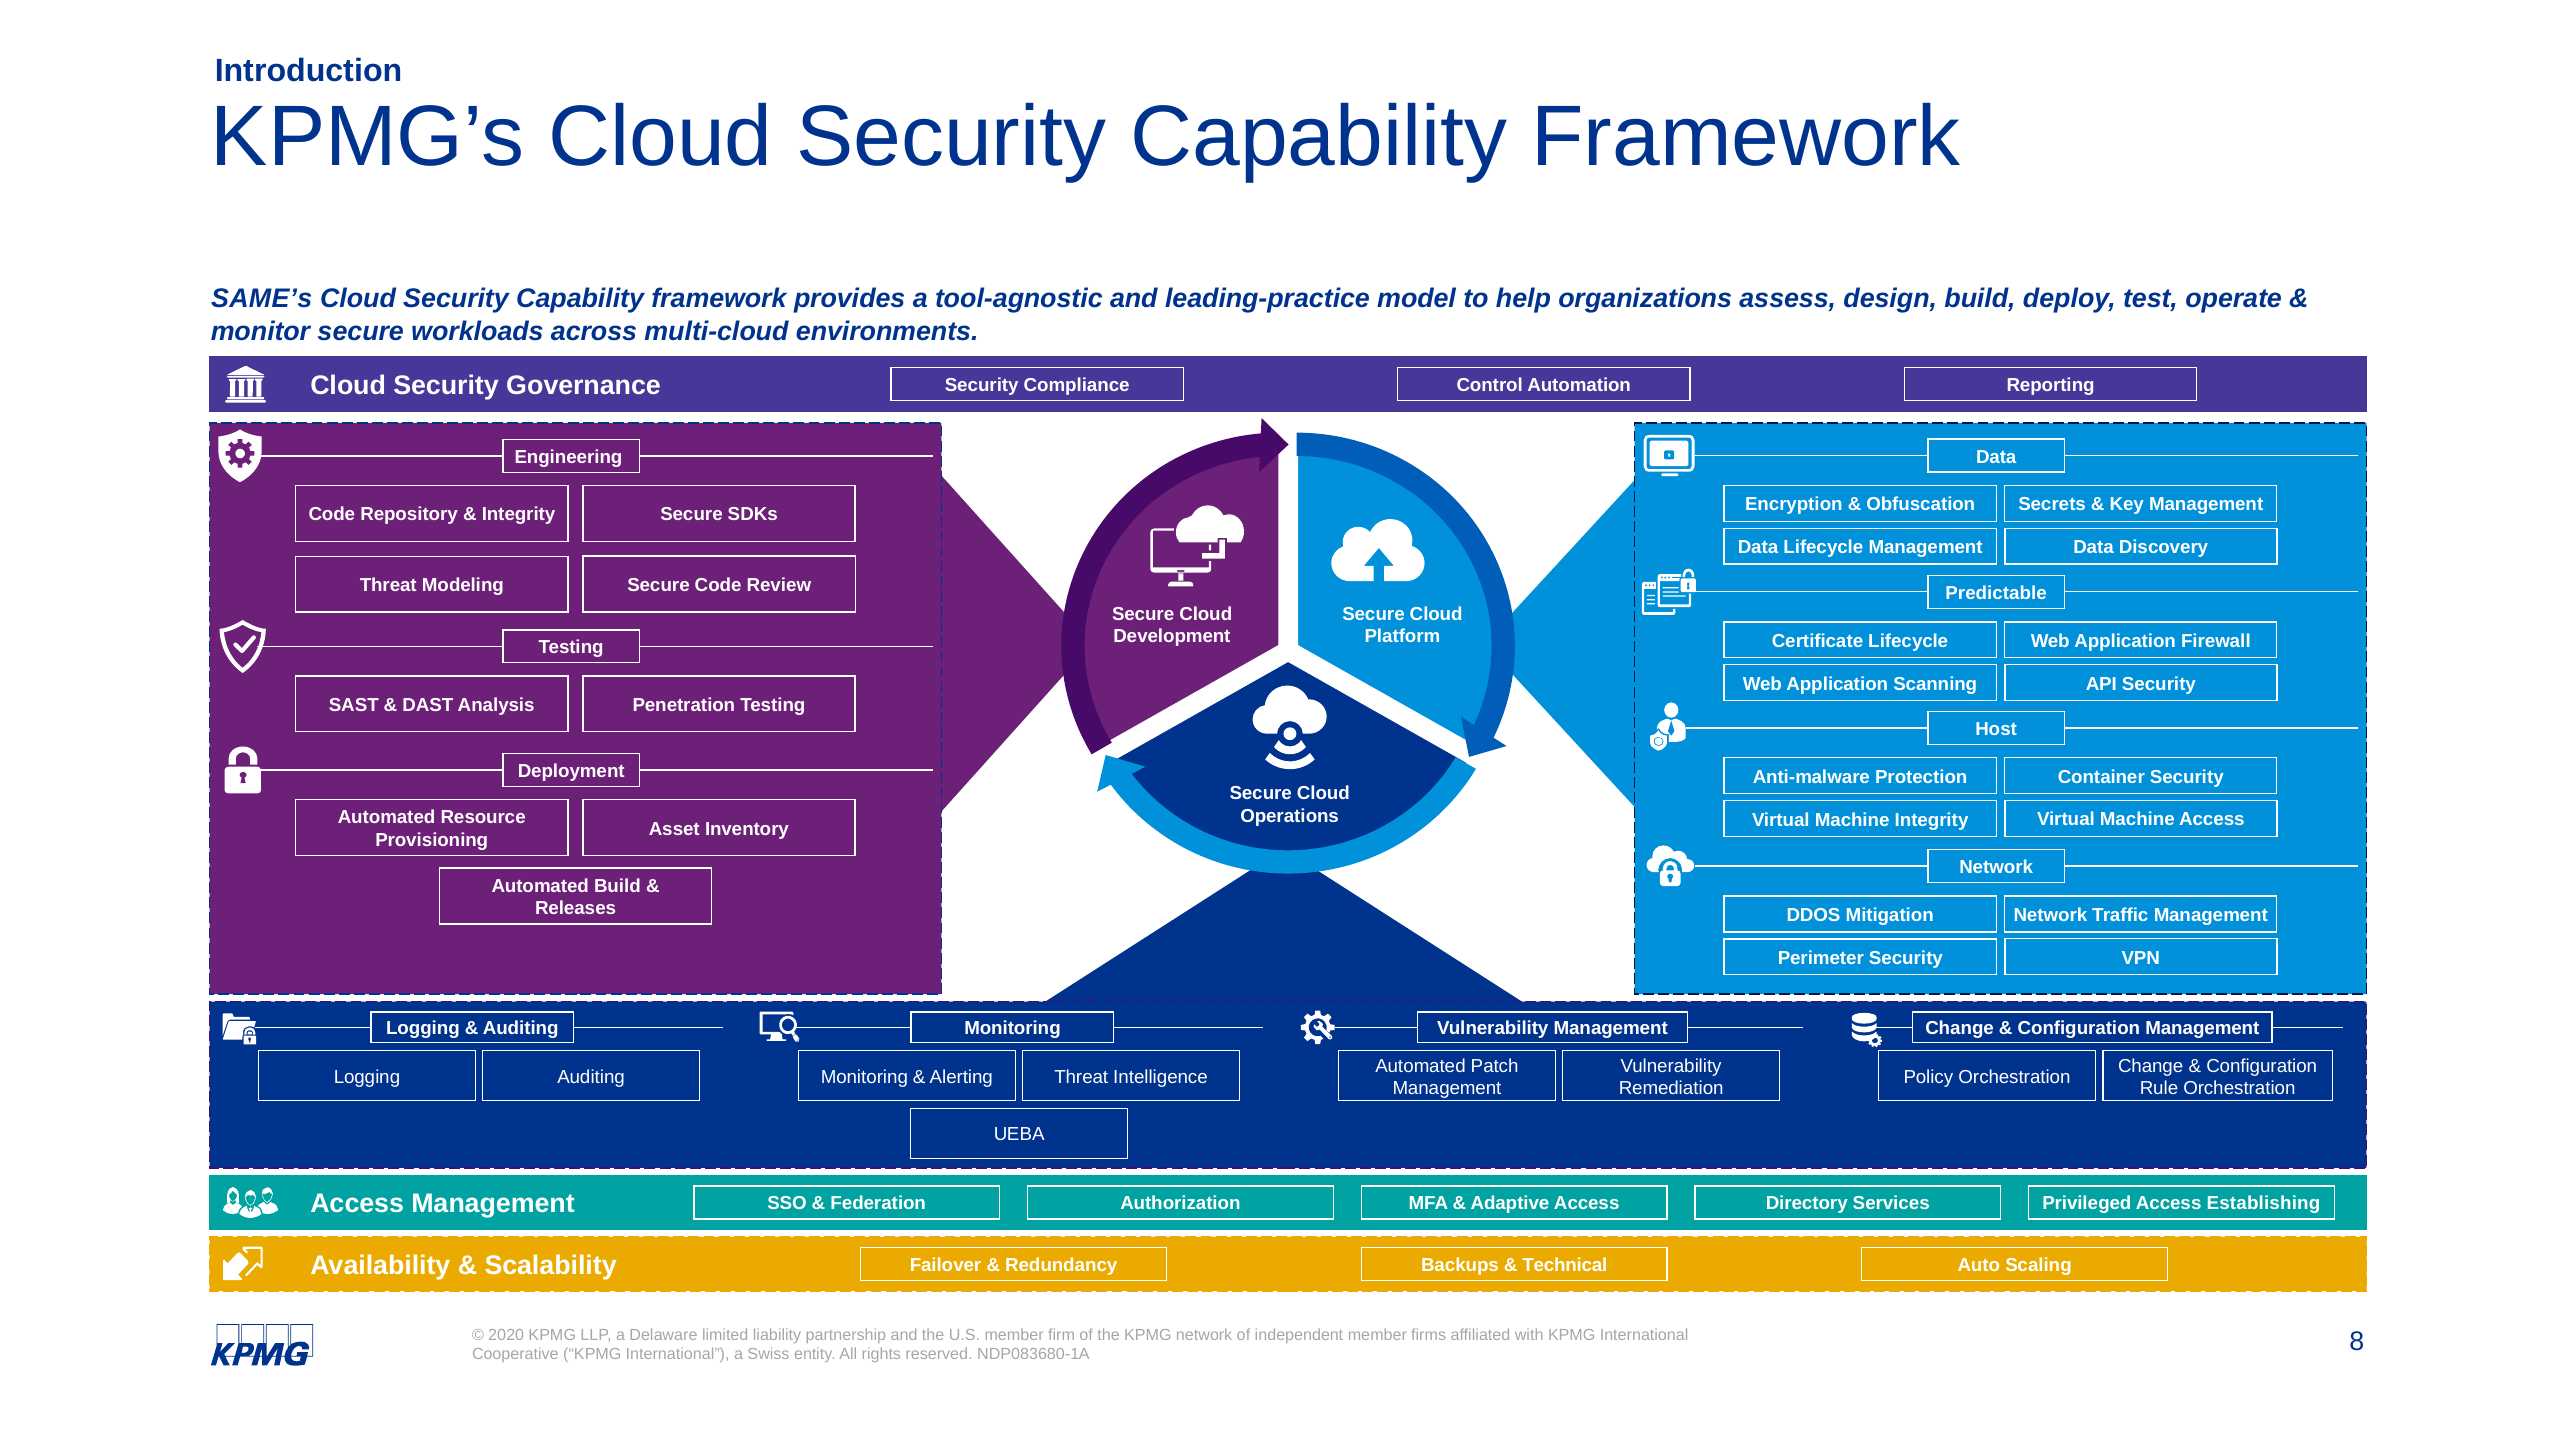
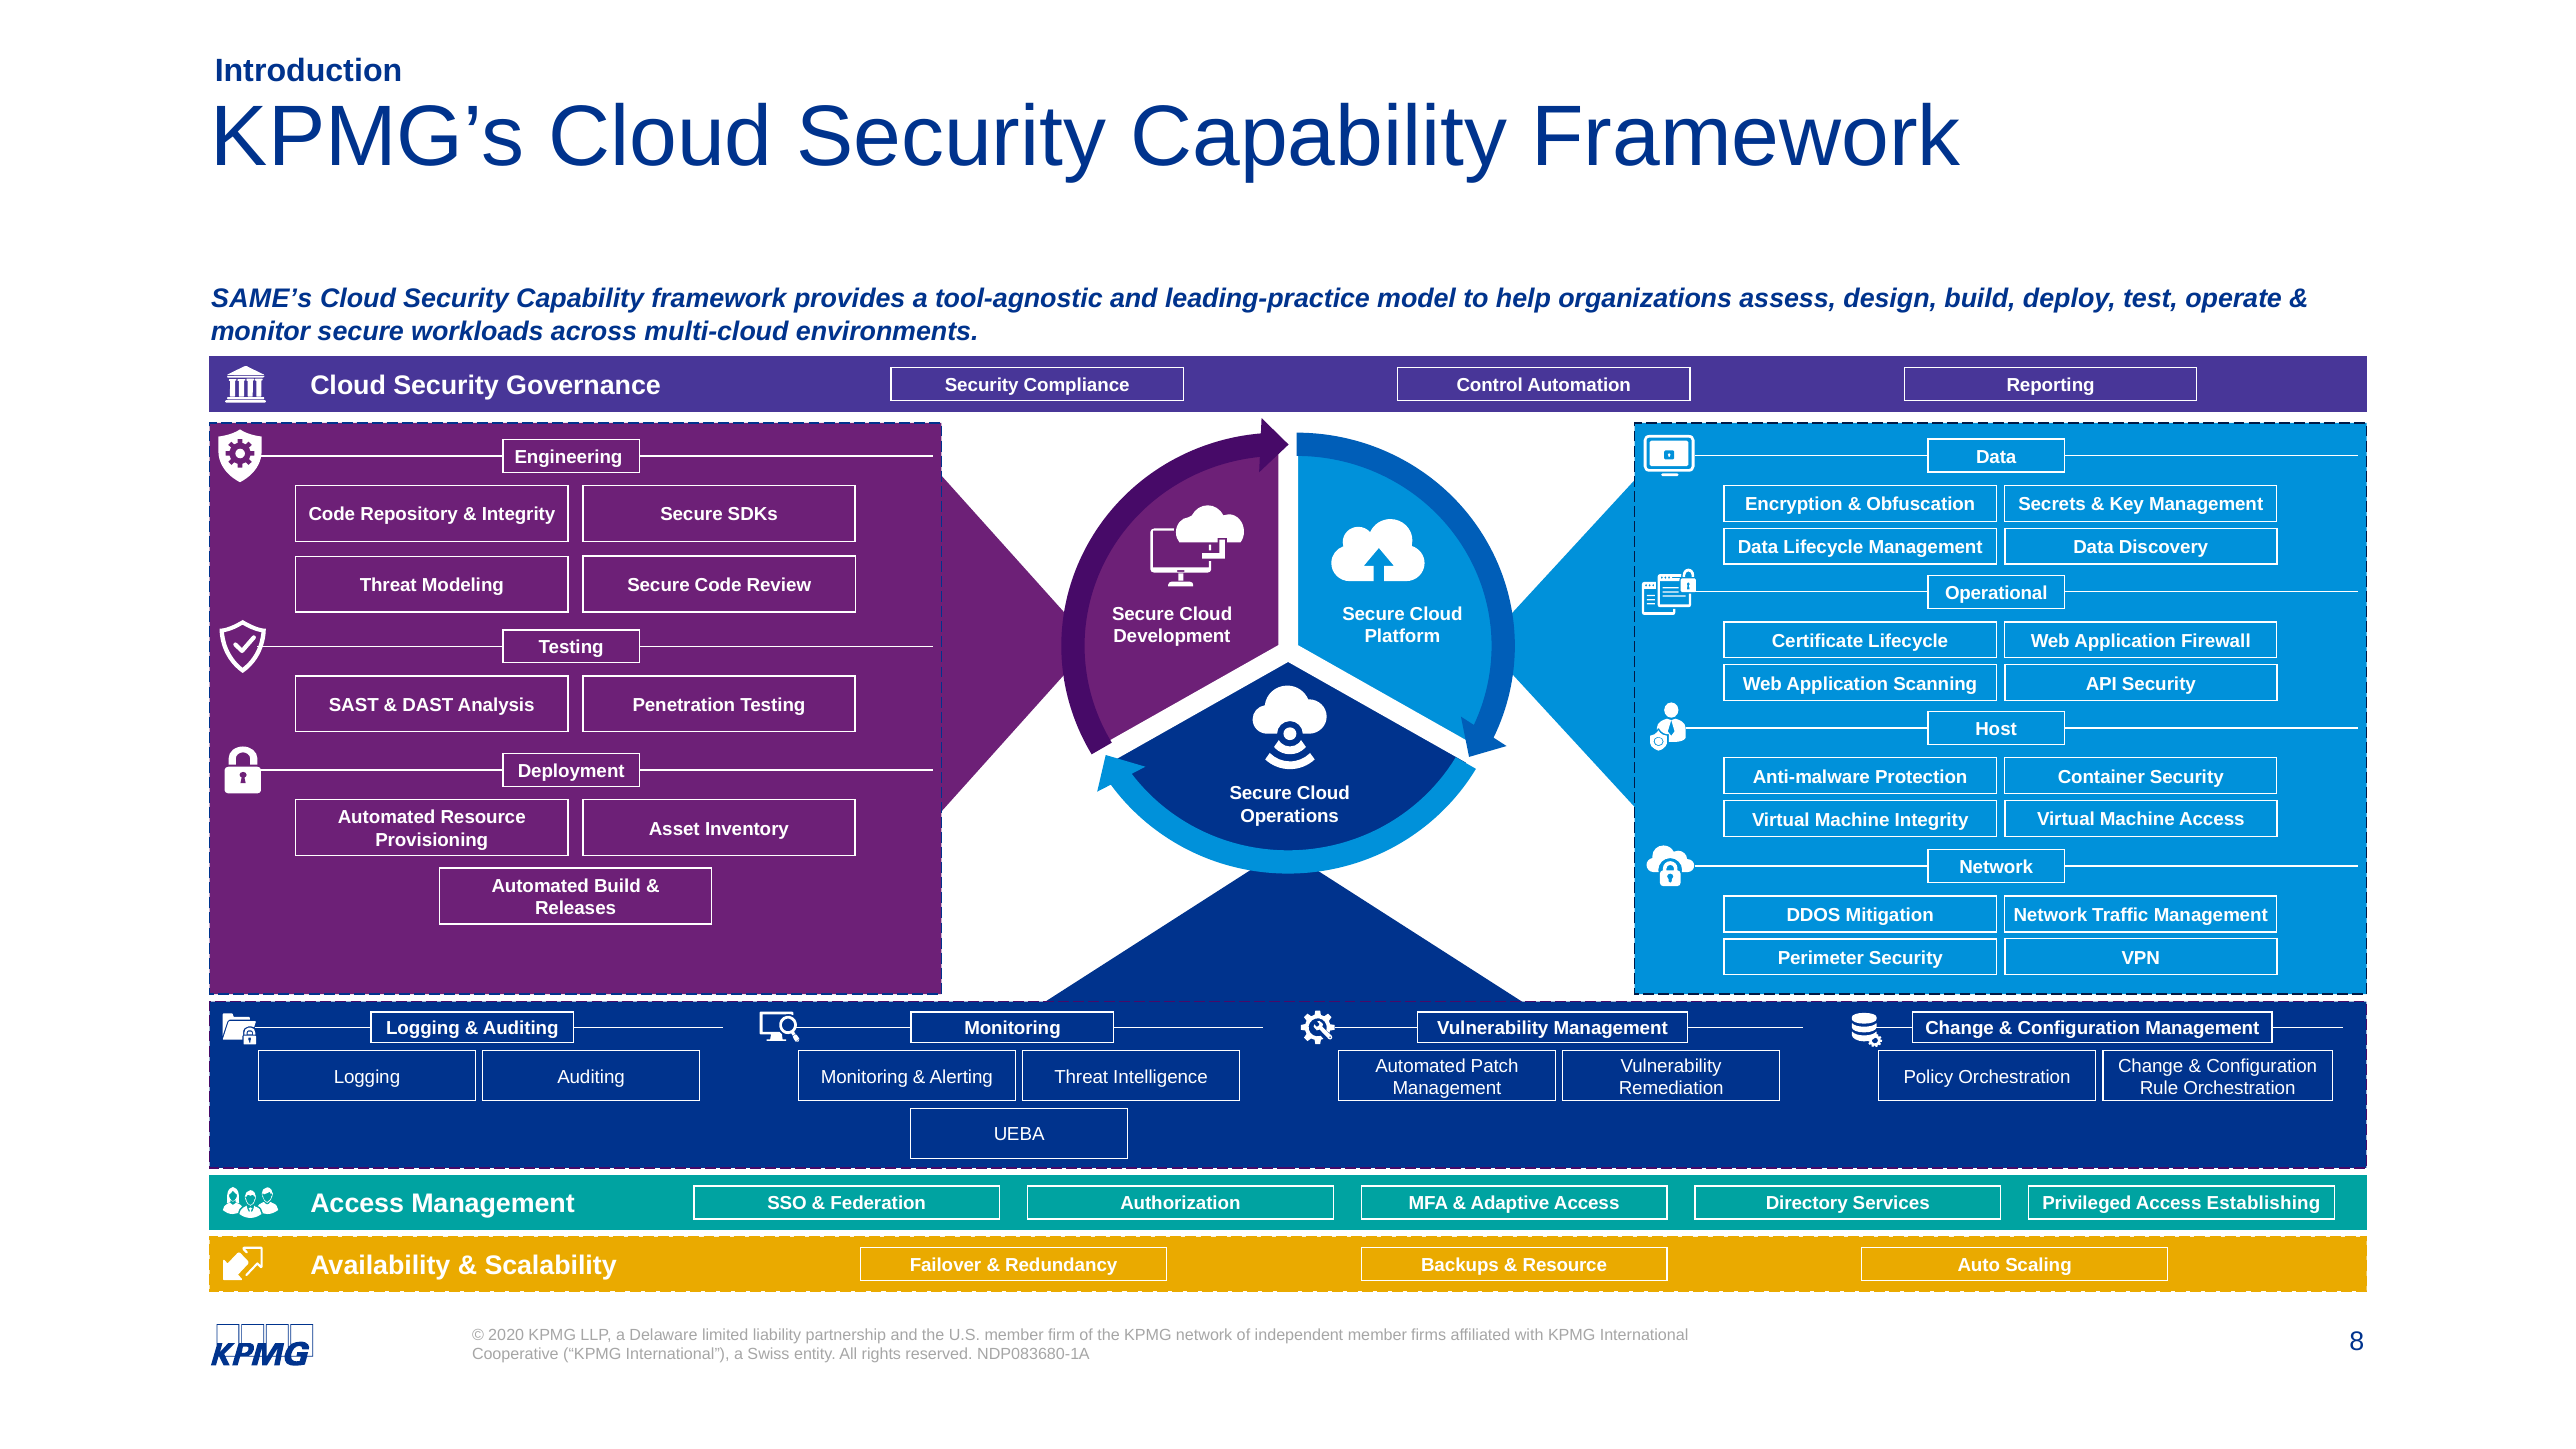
Predictable: Predictable -> Operational
Technical at (1565, 1265): Technical -> Resource
